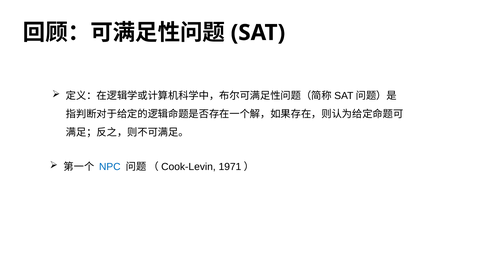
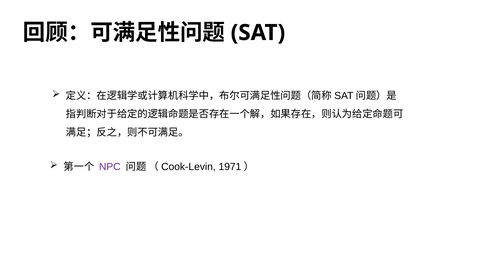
NPC colour: blue -> purple
